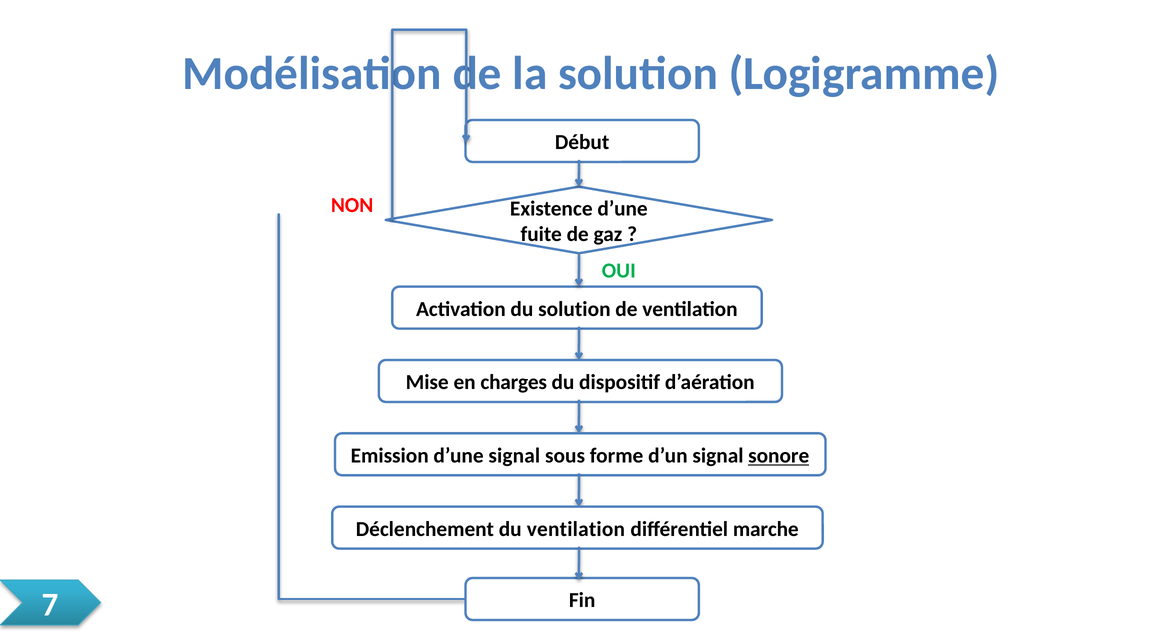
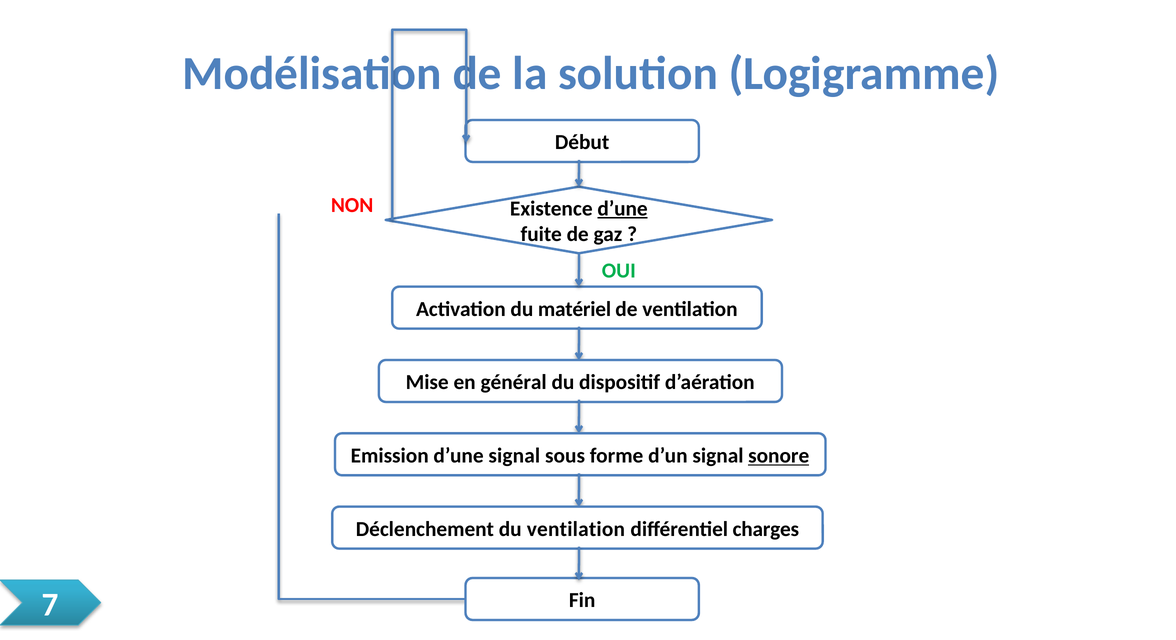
d’une at (623, 209) underline: none -> present
du solution: solution -> matériel
charges: charges -> général
marche: marche -> charges
